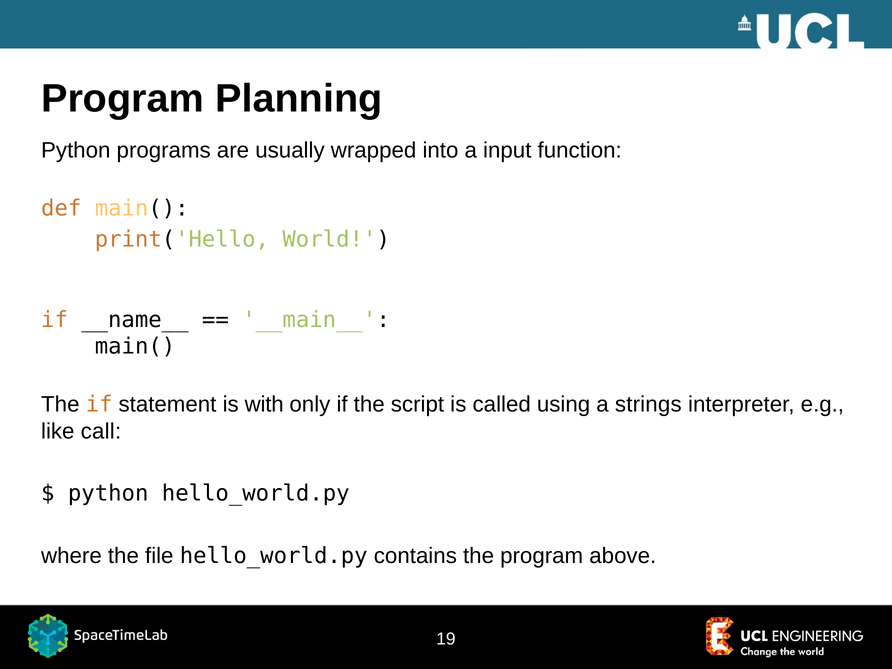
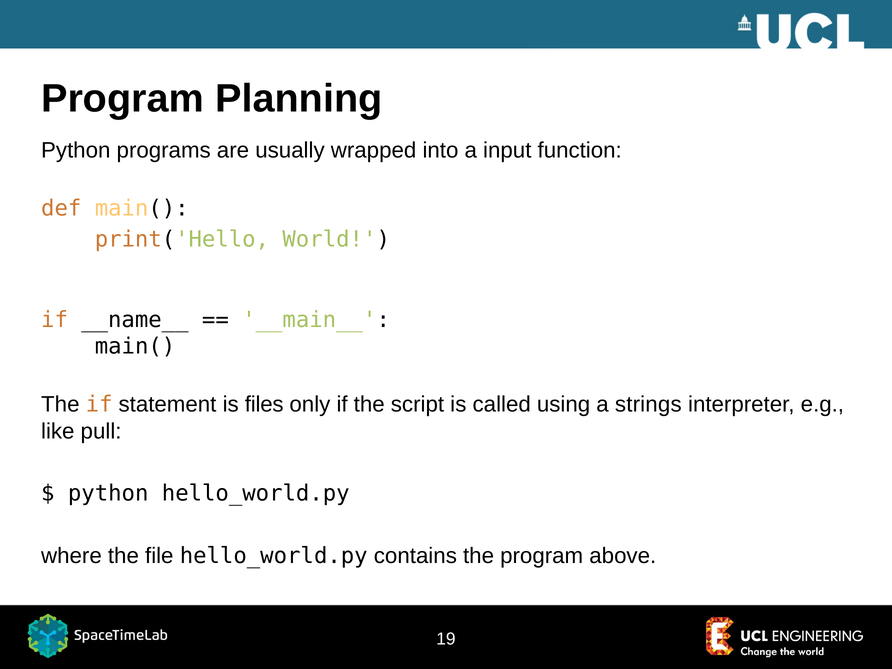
with: with -> files
call: call -> pull
